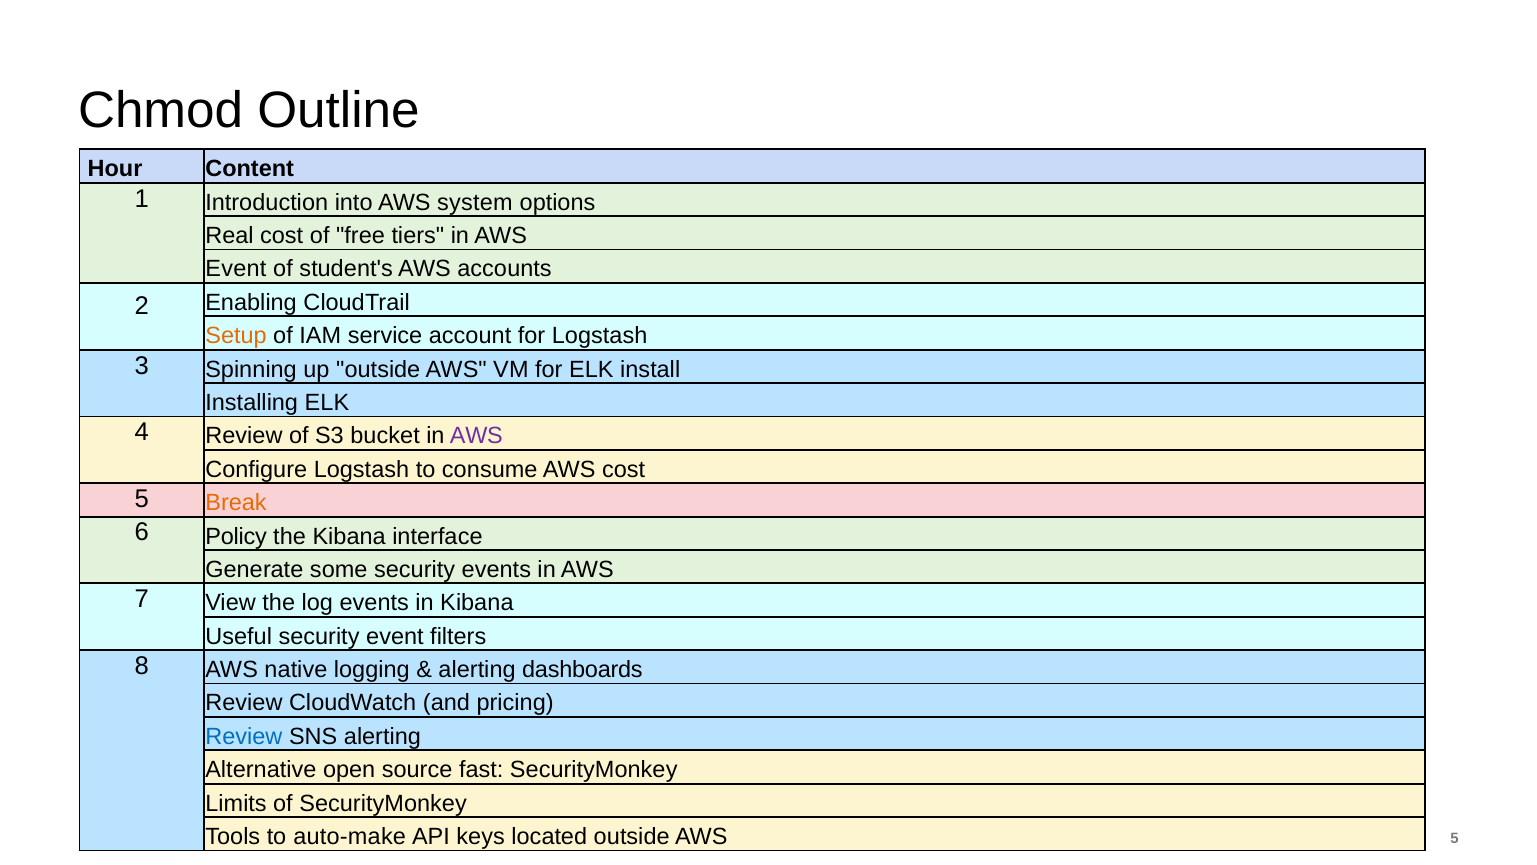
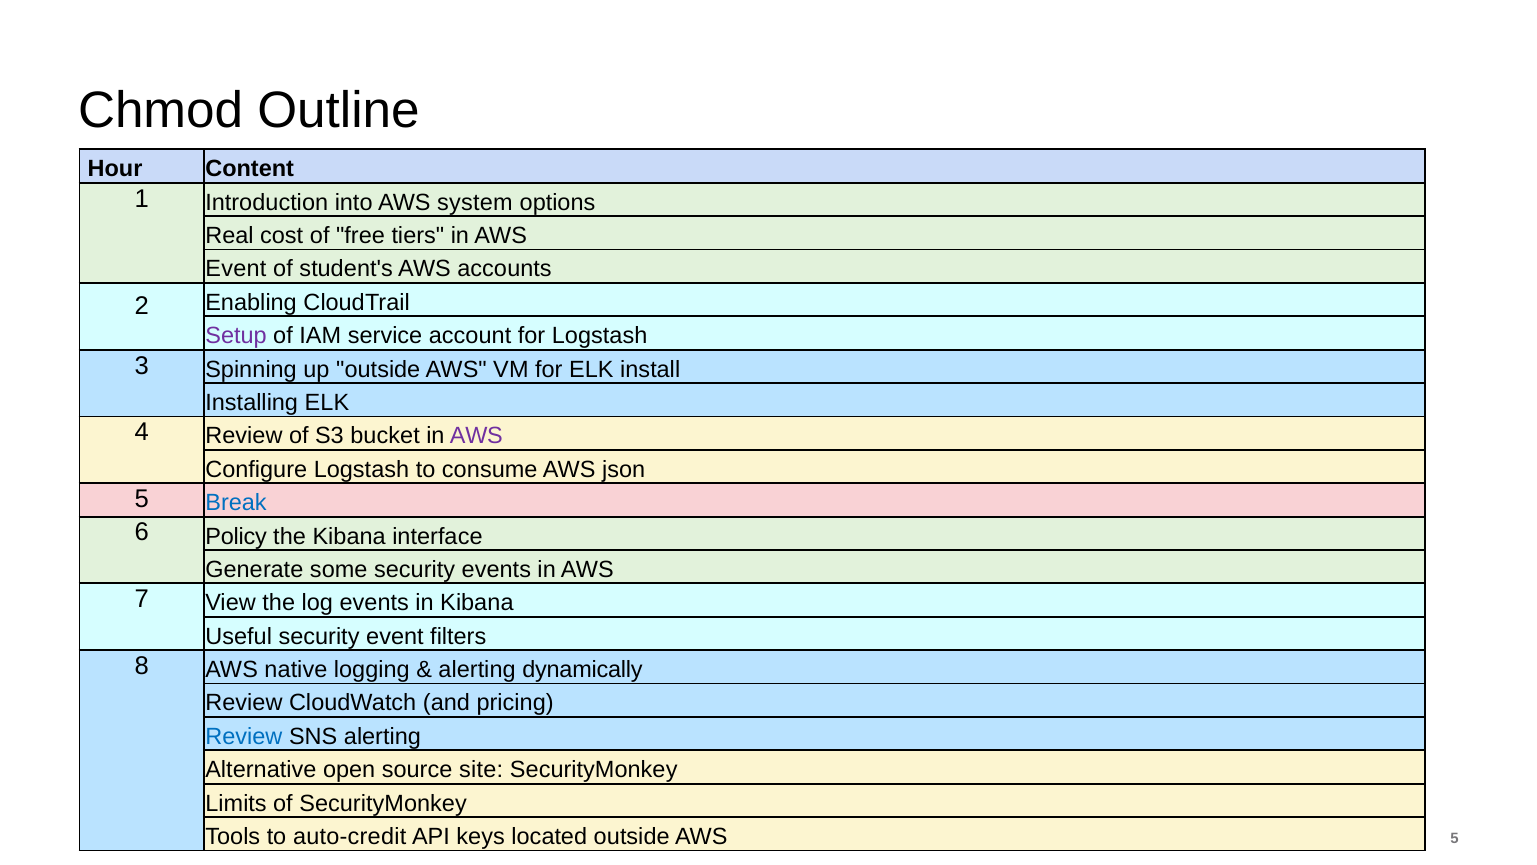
Setup colour: orange -> purple
AWS cost: cost -> json
Break colour: orange -> blue
dashboards: dashboards -> dynamically
fast: fast -> site
auto-make: auto-make -> auto-credit
